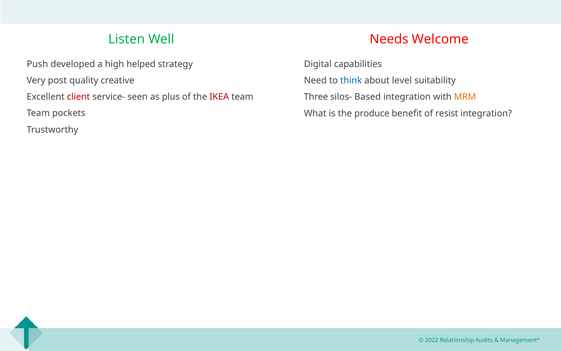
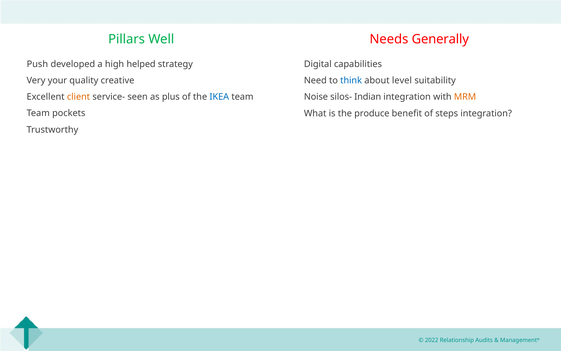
Listen: Listen -> Pillars
Welcome: Welcome -> Generally
post: post -> your
client colour: red -> orange
IKEA colour: red -> blue
Three: Three -> Noise
Based: Based -> Indian
resist: resist -> steps
